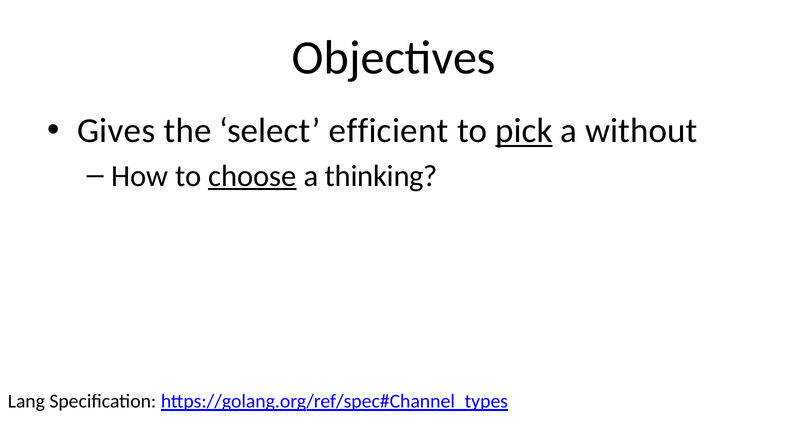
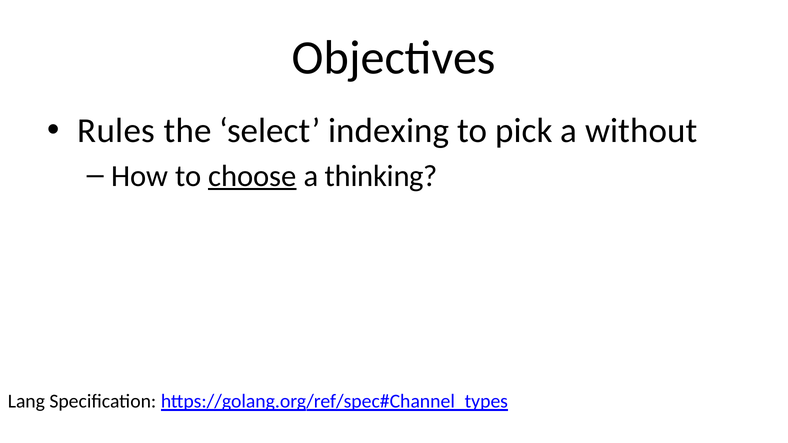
Gives: Gives -> Rules
efficient: efficient -> indexing
pick underline: present -> none
